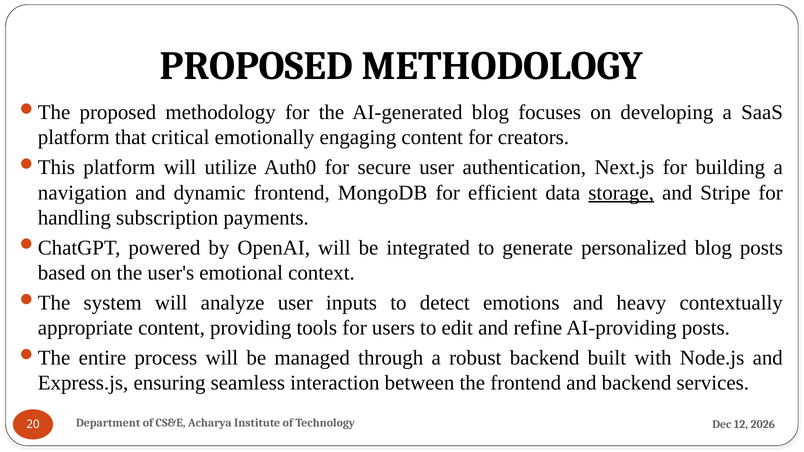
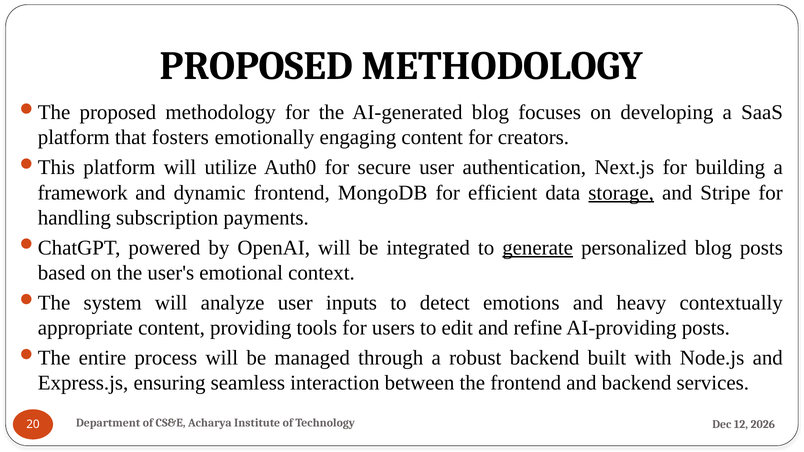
critical: critical -> fosters
navigation: navigation -> framework
generate underline: none -> present
